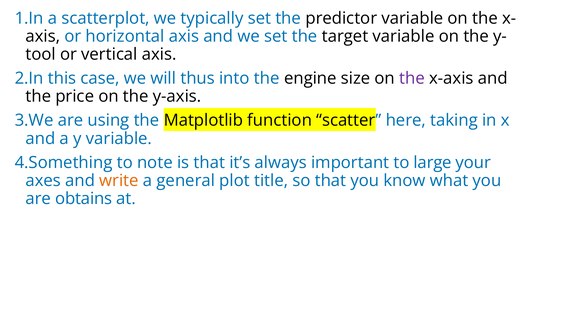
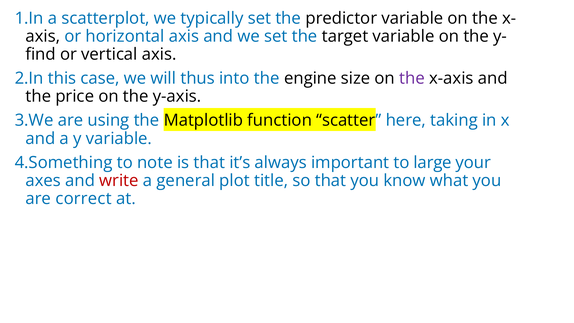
tool: tool -> find
write colour: orange -> red
obtains: obtains -> correct
